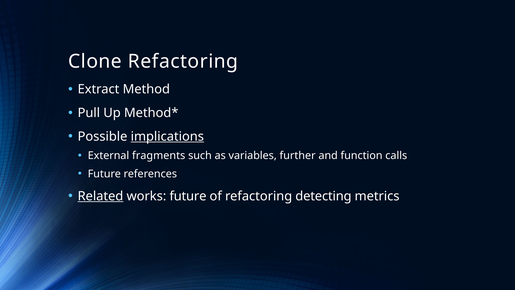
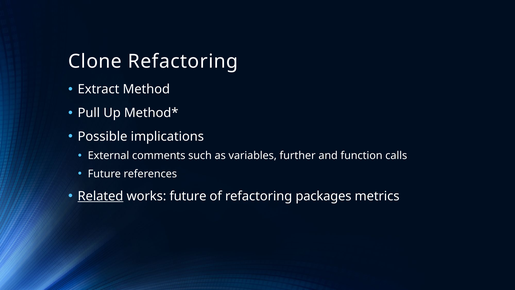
implications underline: present -> none
fragments: fragments -> comments
detecting: detecting -> packages
